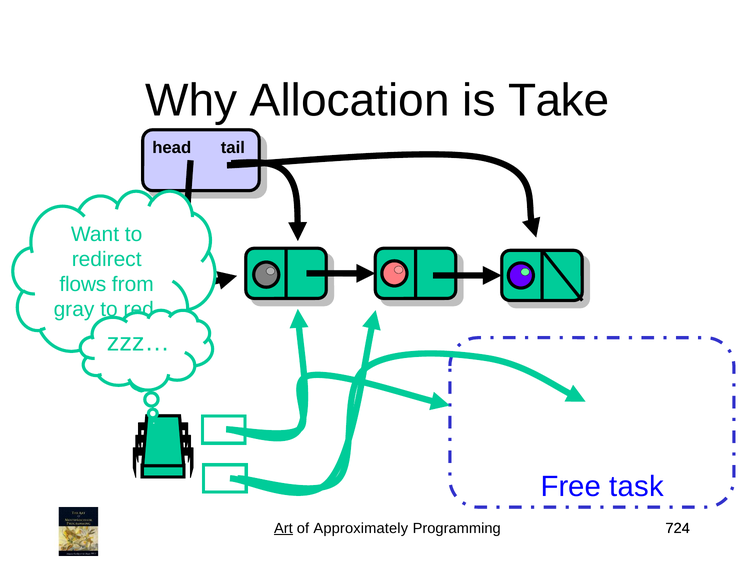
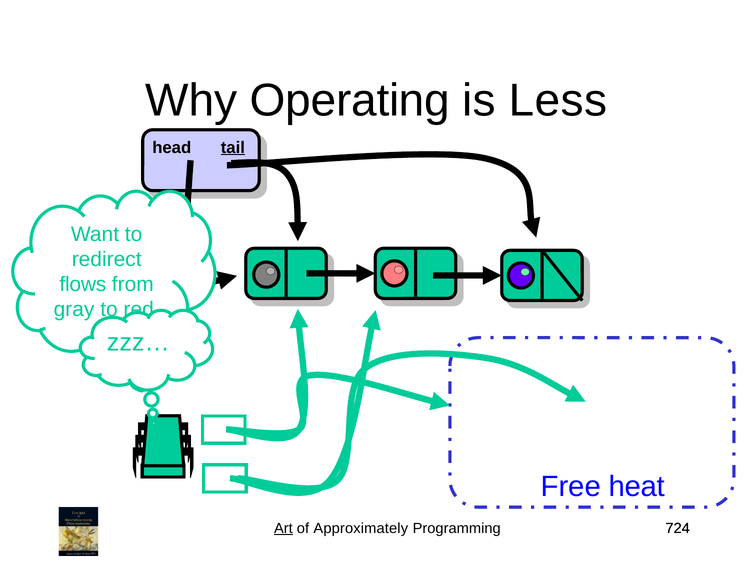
Allocation: Allocation -> Operating
Take: Take -> Less
tail underline: none -> present
task: task -> heat
